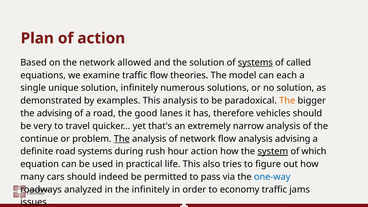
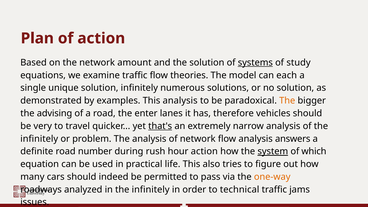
allowed: allowed -> amount
called: called -> study
good: good -> enter
that's underline: none -> present
continue at (39, 139): continue -> infinitely
The at (122, 139) underline: present -> none
analysis advising: advising -> answers
road systems: systems -> number
one-way colour: blue -> orange
economy: economy -> technical
